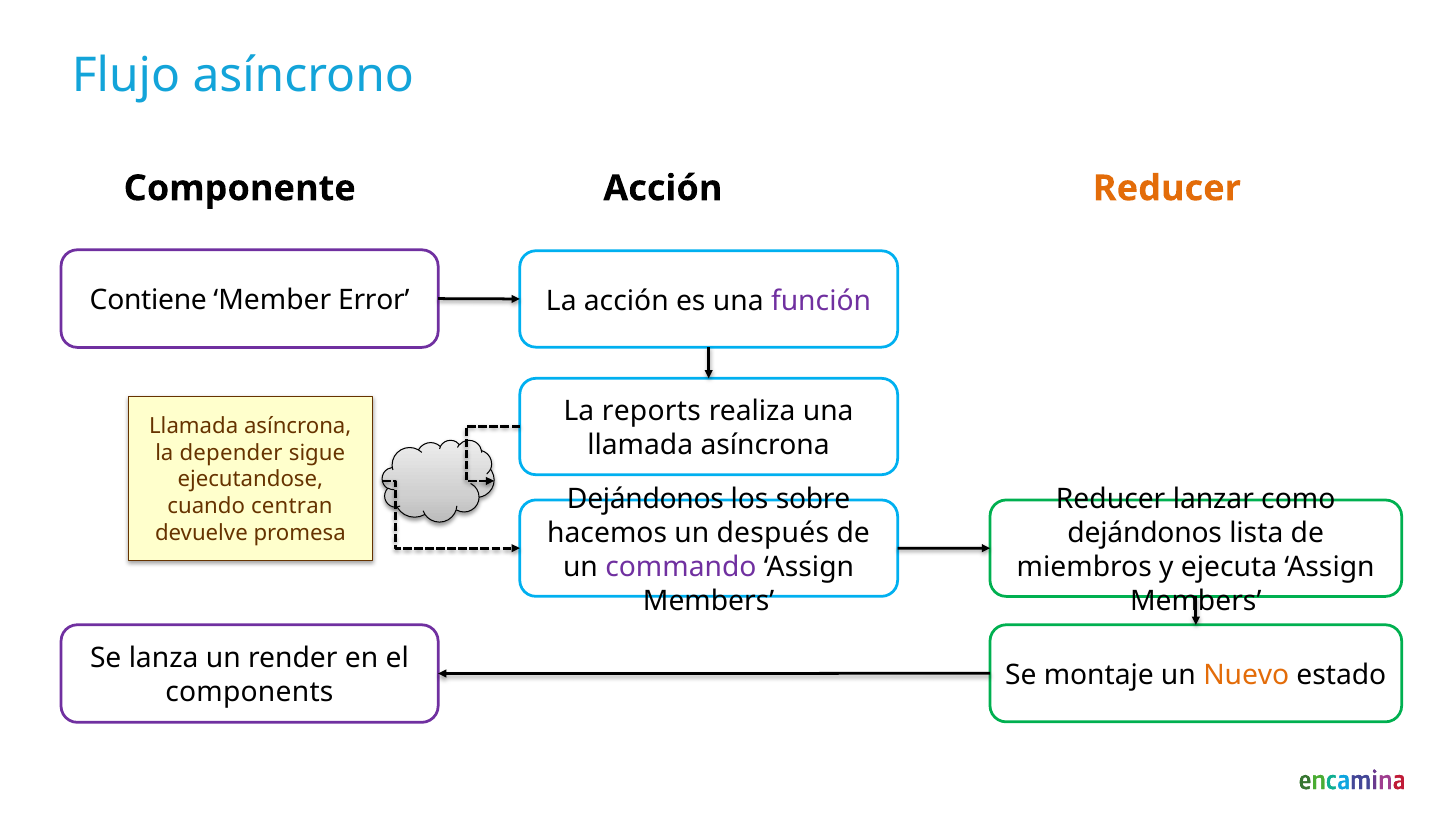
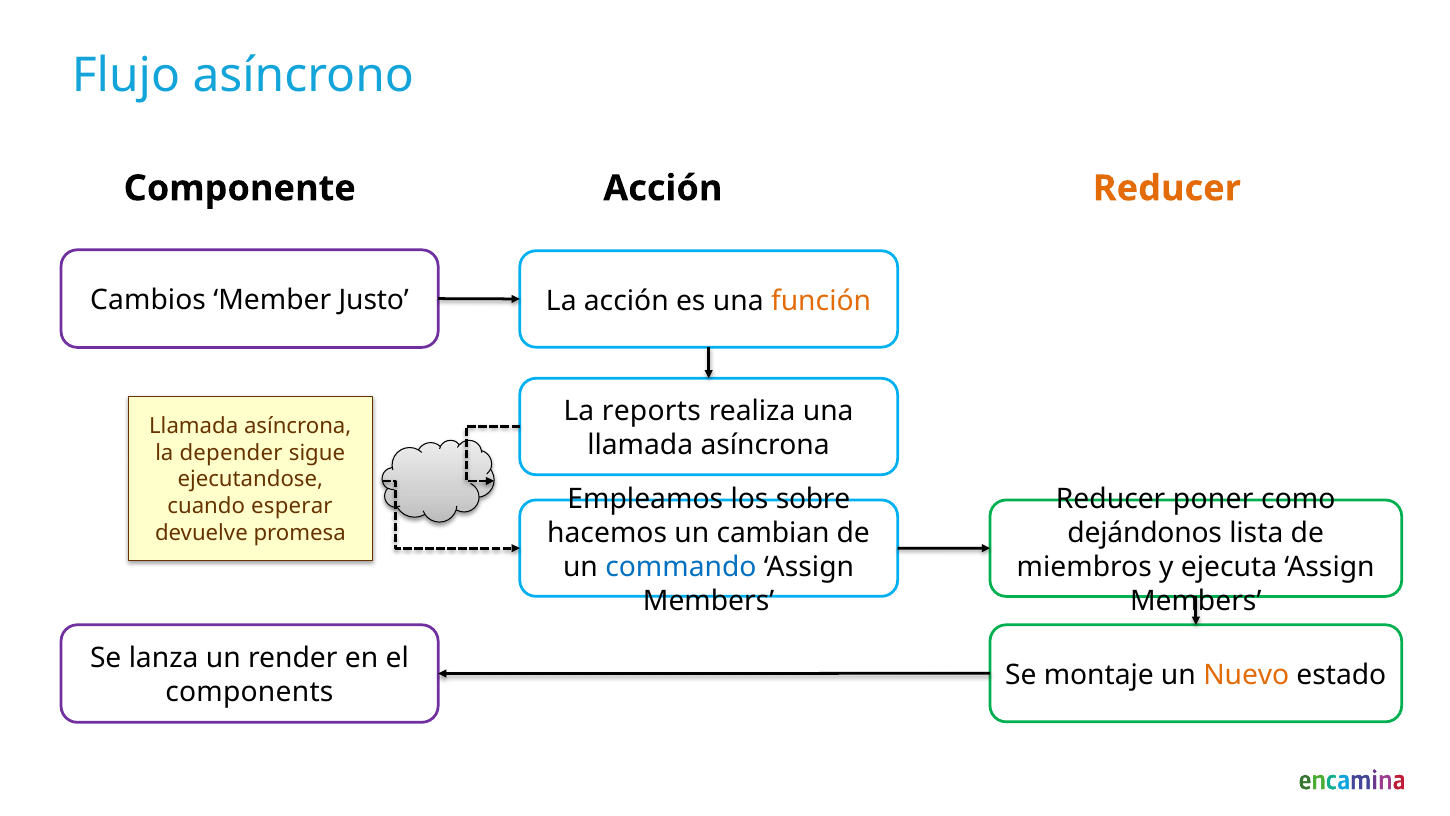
Contiene: Contiene -> Cambios
Error: Error -> Justo
función colour: purple -> orange
Dejándonos at (645, 499): Dejándonos -> Empleamos
lanzar: lanzar -> poner
centran: centran -> esperar
después: después -> cambian
commando colour: purple -> blue
